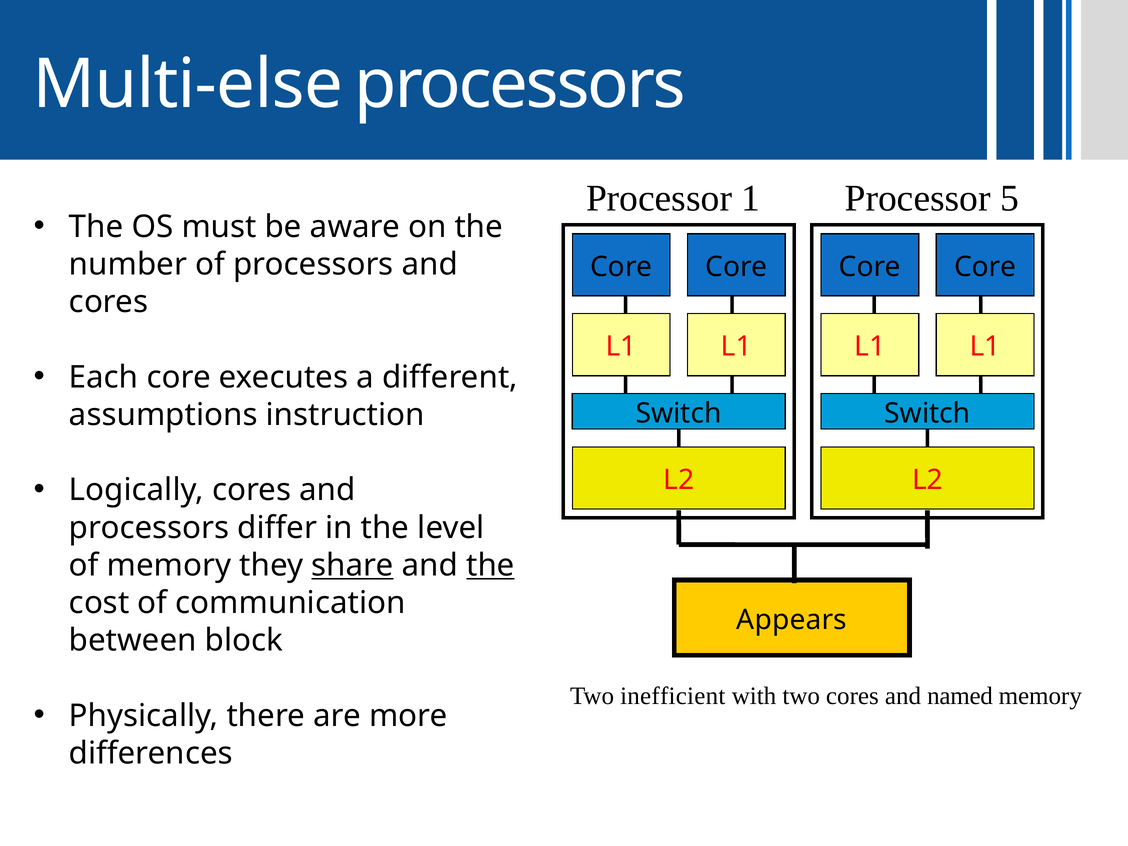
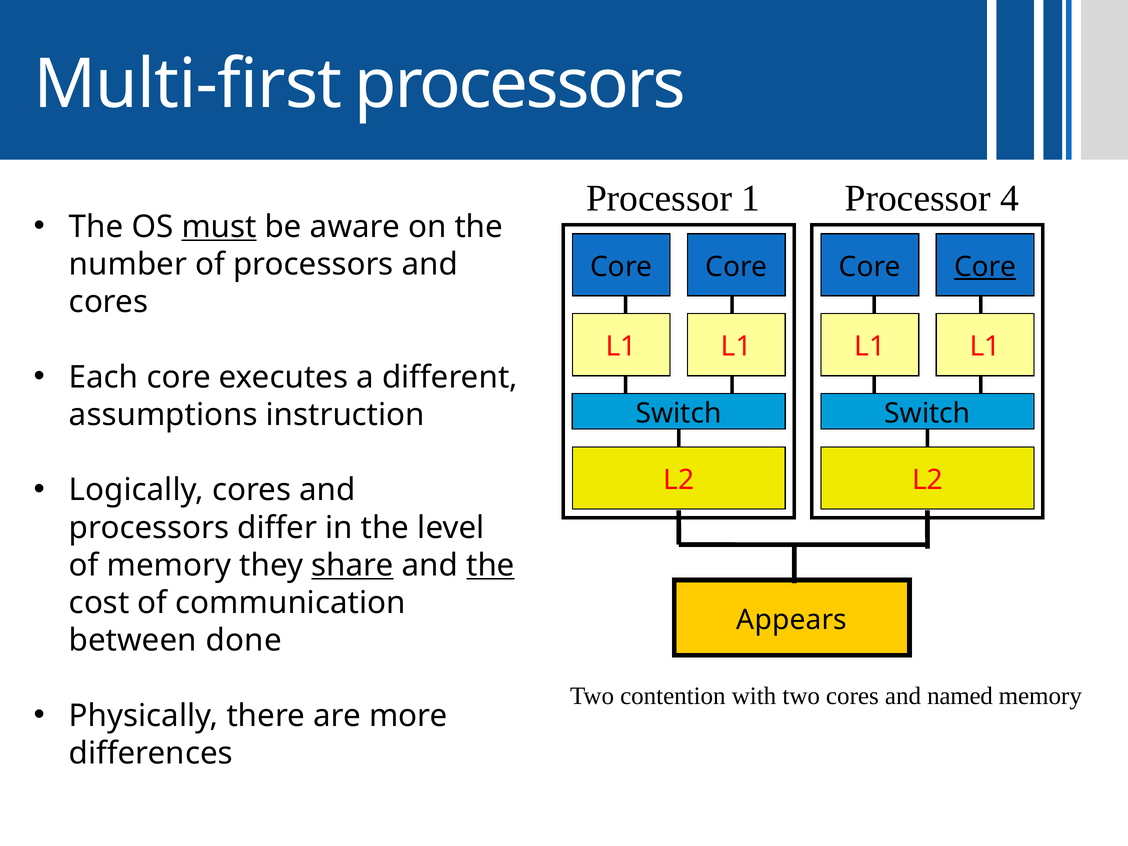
Multi-else: Multi-else -> Multi-first
5: 5 -> 4
must underline: none -> present
Core at (985, 267) underline: none -> present
block: block -> done
inefficient: inefficient -> contention
